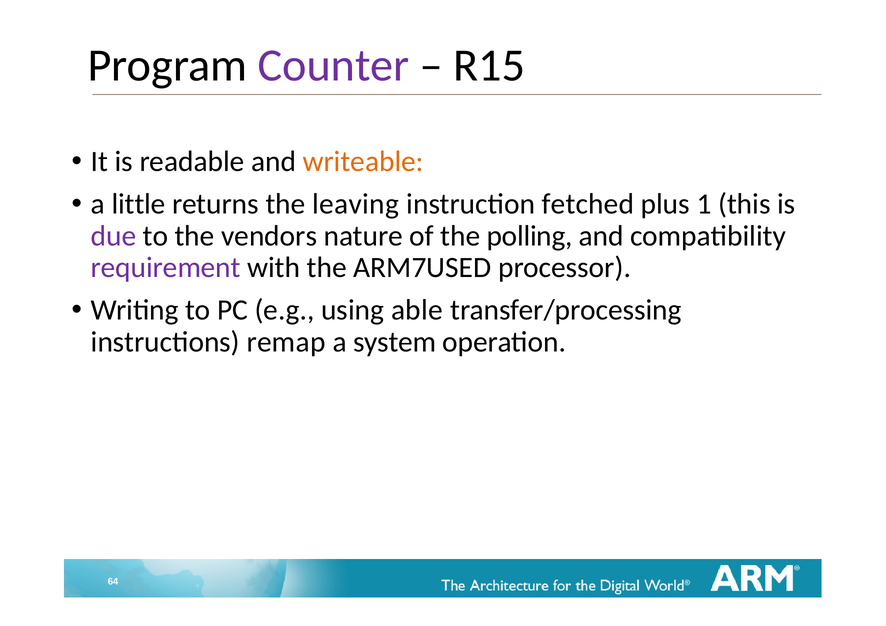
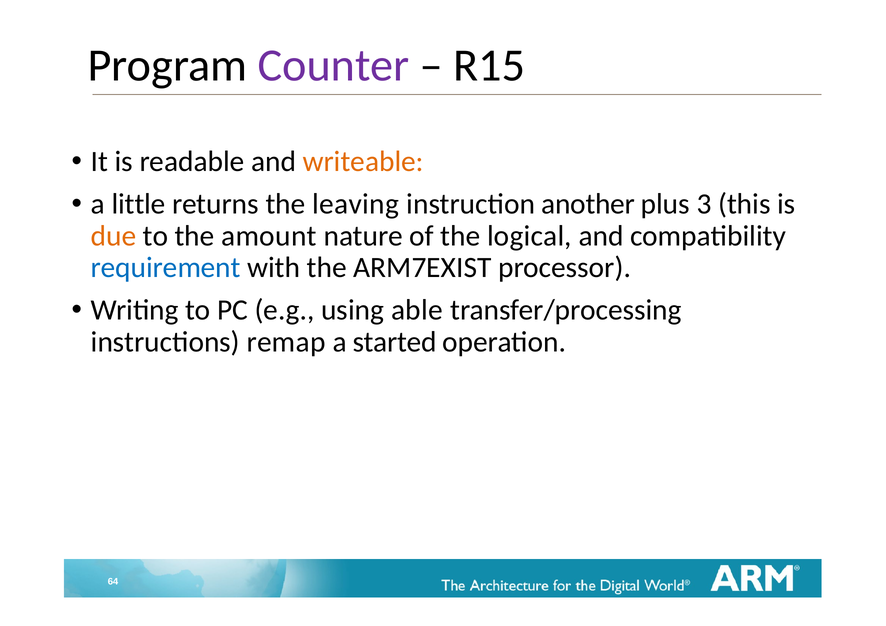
fetched: fetched -> another
1: 1 -> 3
due colour: purple -> orange
vendors: vendors -> amount
polling: polling -> logical
requirement colour: purple -> blue
ARM7USED: ARM7USED -> ARM7EXIST
system: system -> started
